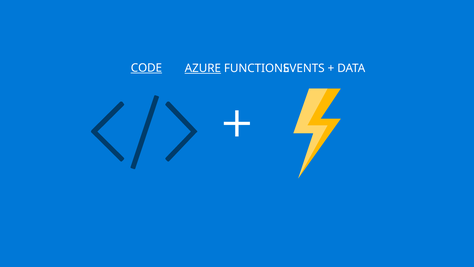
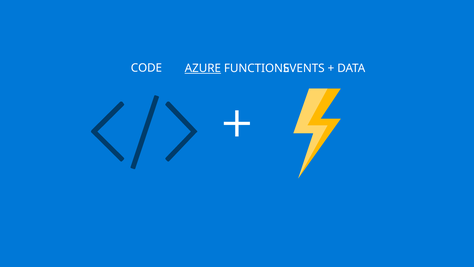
CODE underline: present -> none
